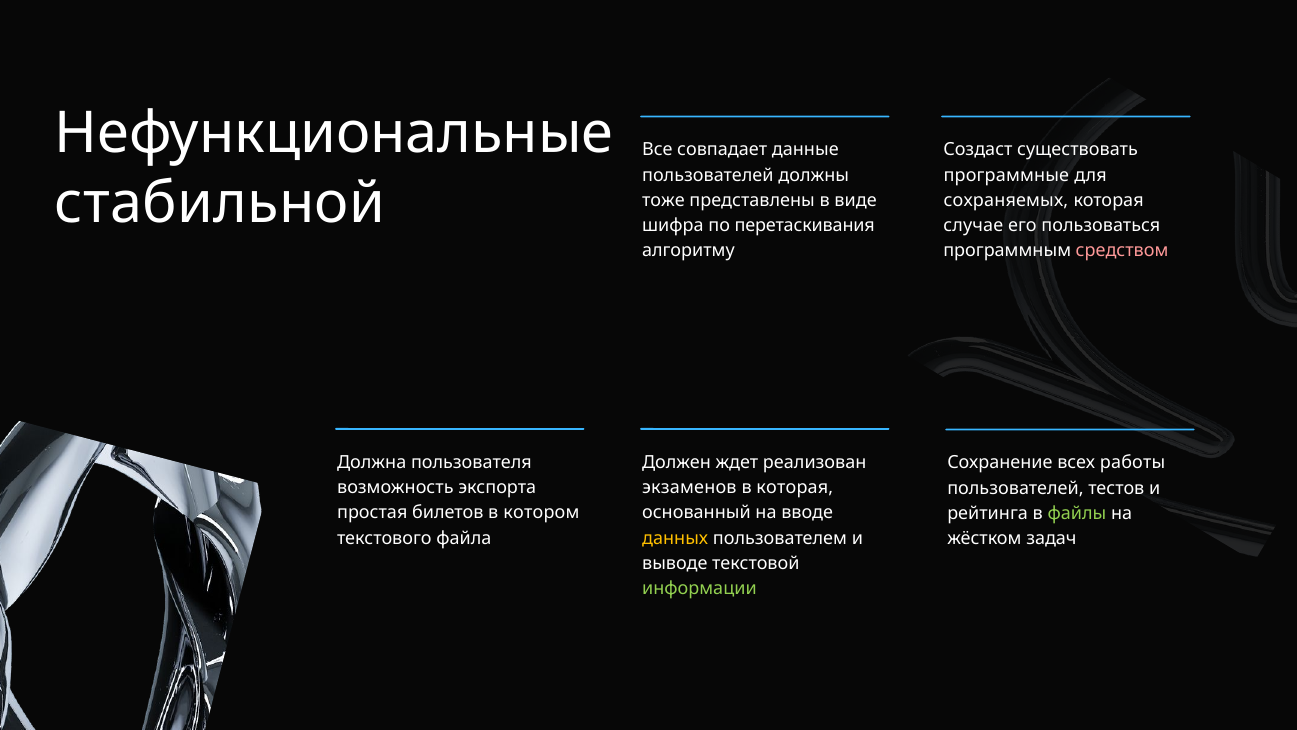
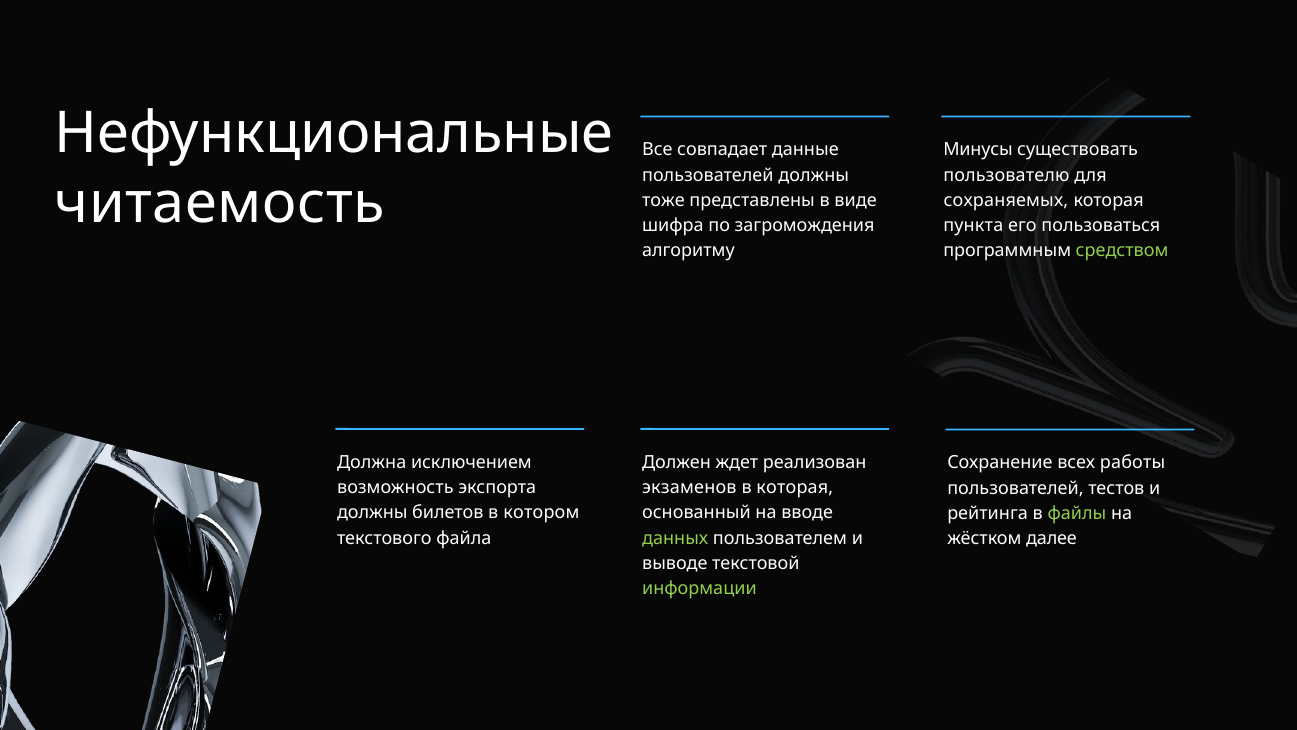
Создаст: Создаст -> Минусы
программные: программные -> пользователю
стабильной: стабильной -> читаемость
перетаскивания: перетаскивания -> загромождения
случае: случае -> пункта
средством colour: pink -> light green
пользователя: пользователя -> исключением
простая at (372, 513): простая -> должны
данных colour: yellow -> light green
задач: задач -> далее
